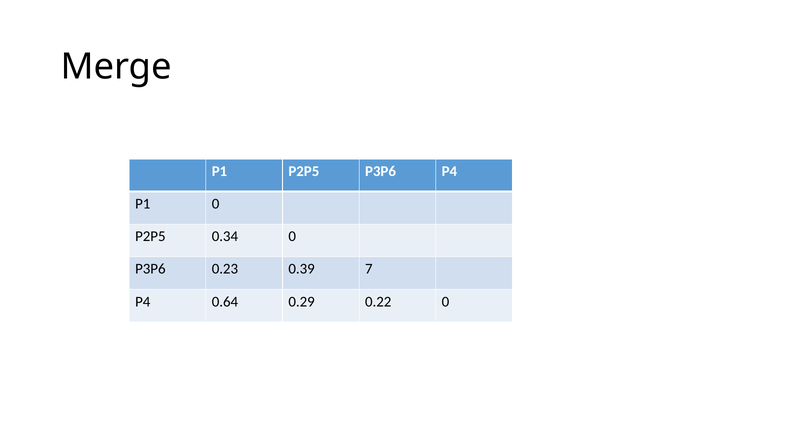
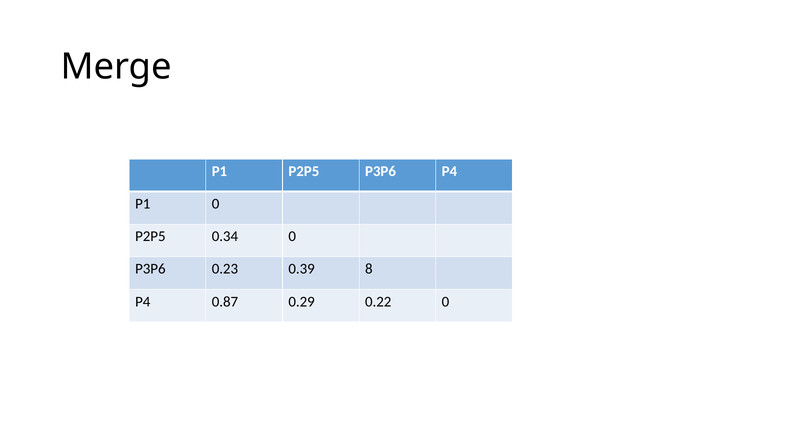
7: 7 -> 8
0.64: 0.64 -> 0.87
